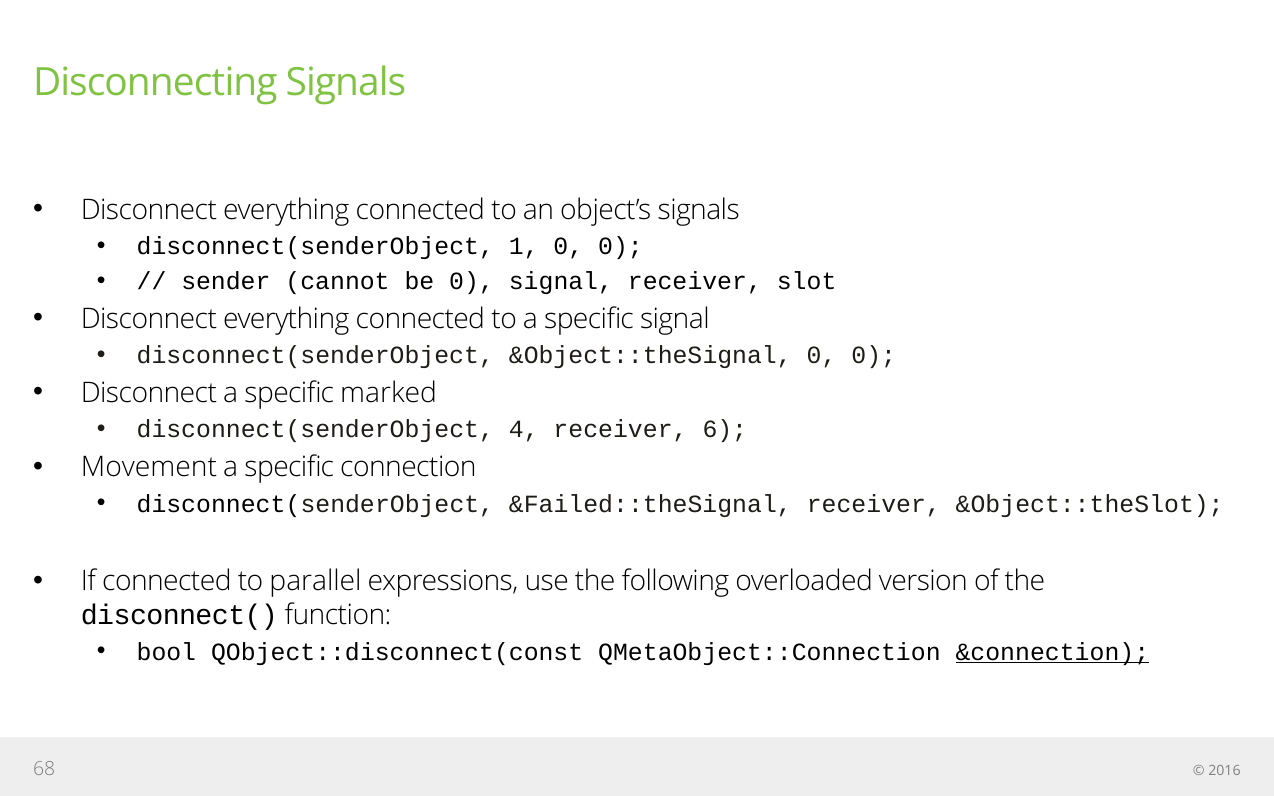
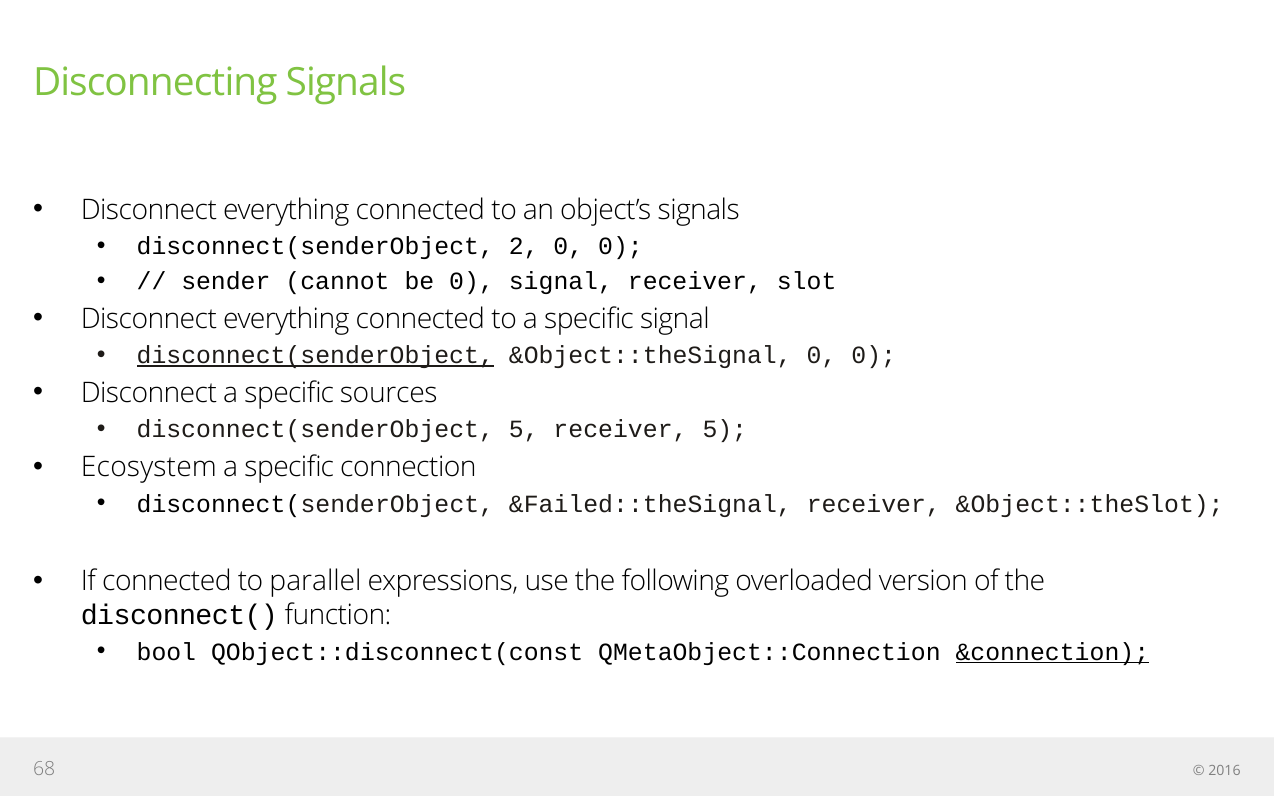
1: 1 -> 2
disconnect(senderObject at (315, 356) underline: none -> present
marked: marked -> sources
disconnect(senderObject 4: 4 -> 5
receiver 6: 6 -> 5
Movement: Movement -> Ecosystem
